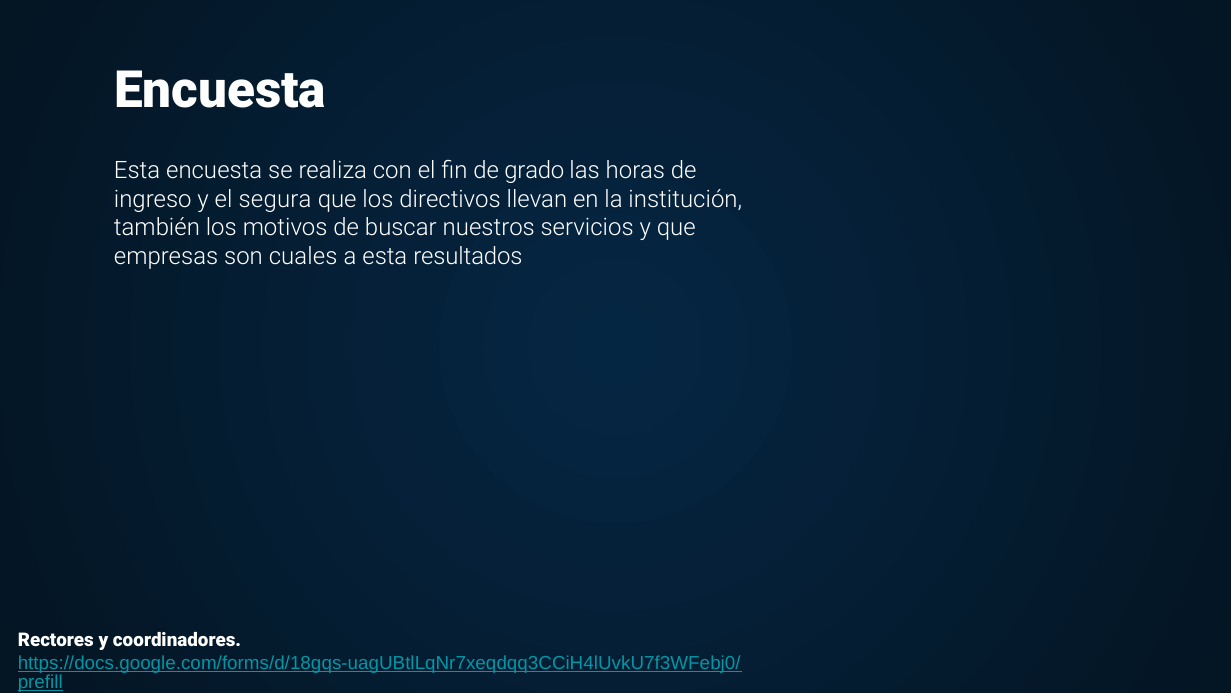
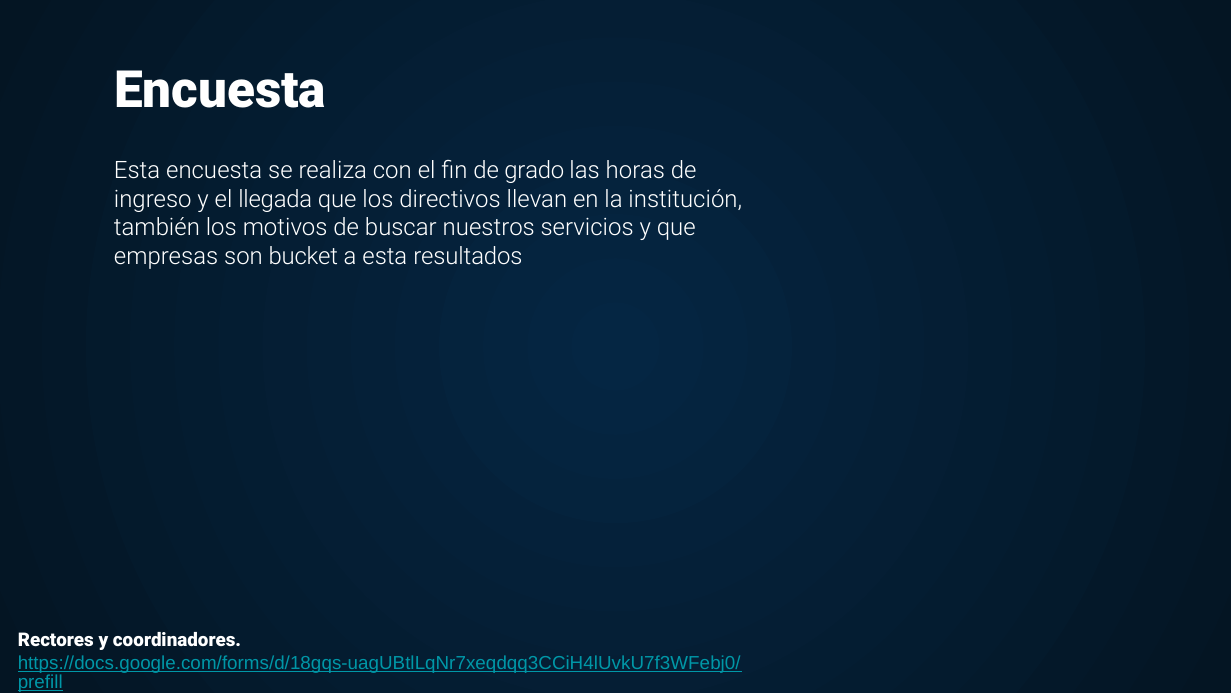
segura: segura -> llegada
cuales: cuales -> bucket
